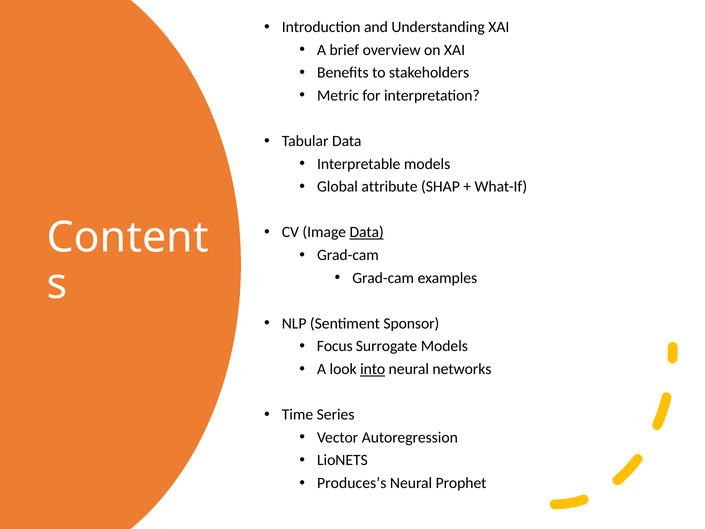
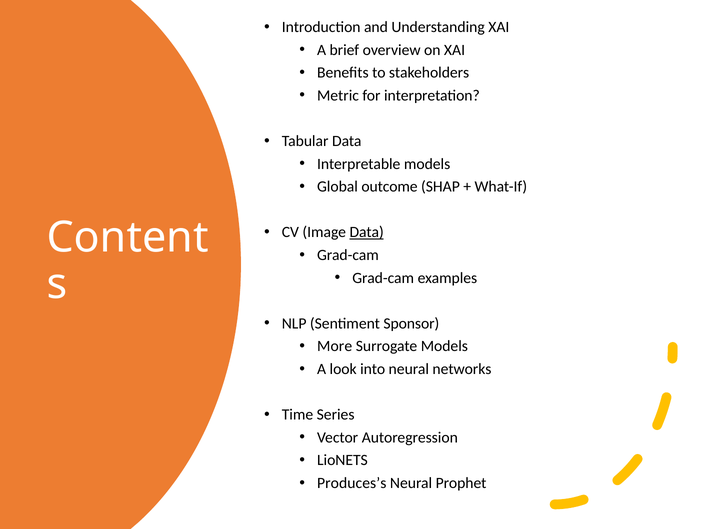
attribute: attribute -> outcome
Focus: Focus -> More
into underline: present -> none
